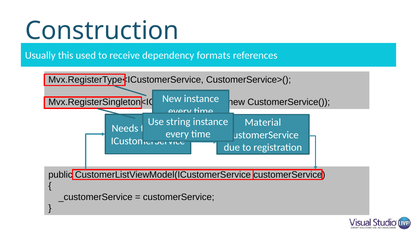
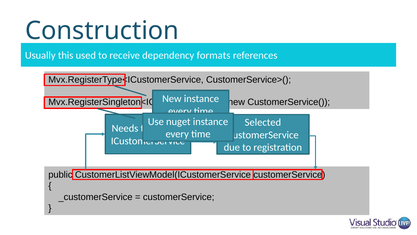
string: string -> nuget
Material: Material -> Selected
